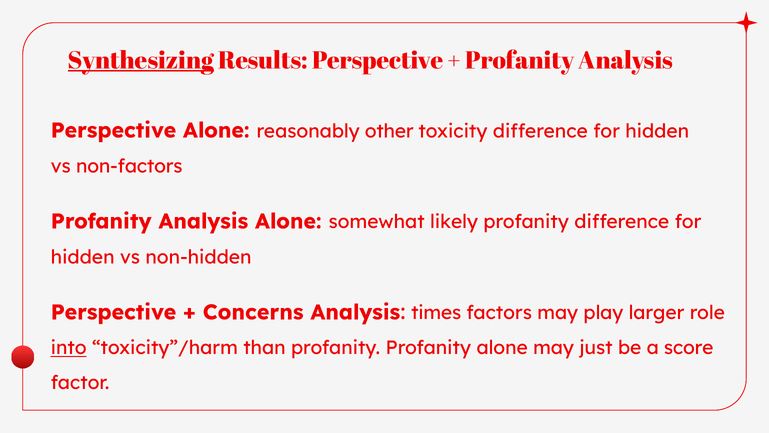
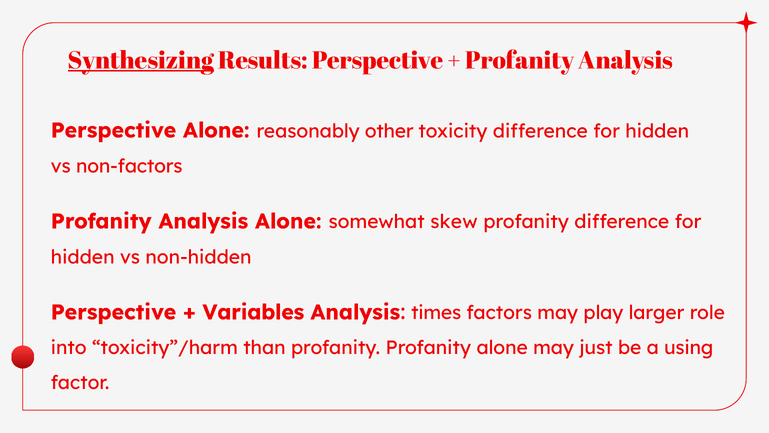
likely: likely -> skew
Concerns: Concerns -> Variables
into underline: present -> none
score: score -> using
